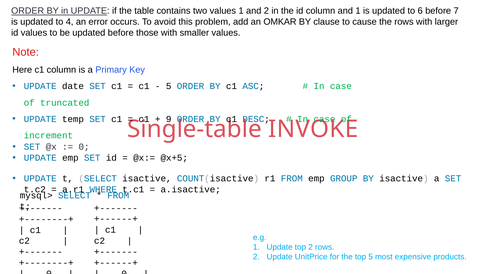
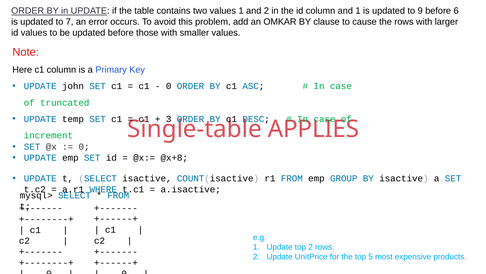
to 6: 6 -> 9
before 7: 7 -> 6
4: 4 -> 7
date: date -> john
5 at (169, 86): 5 -> 0
9: 9 -> 3
INVOKE: INVOKE -> APPLIES
@x+5: @x+5 -> @x+8
